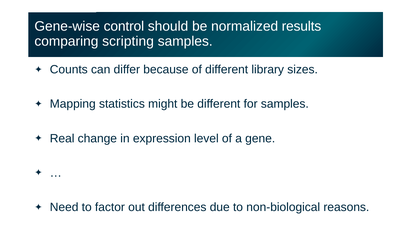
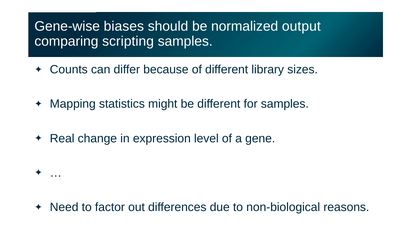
control: control -> biases
results: results -> output
